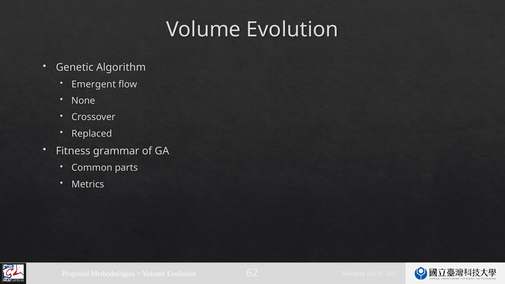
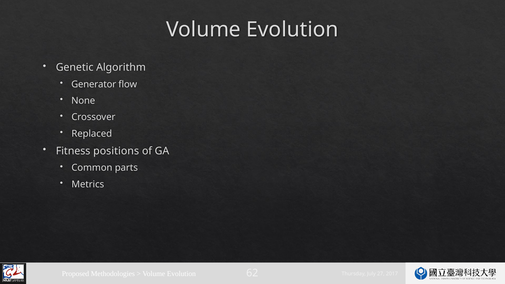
Emergent: Emergent -> Generator
grammar: grammar -> positions
